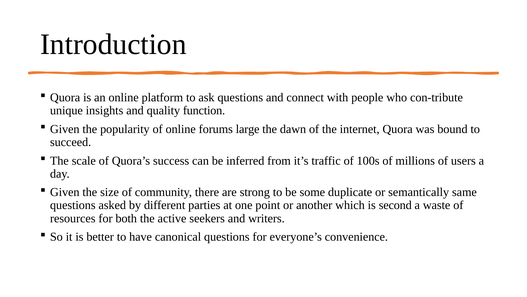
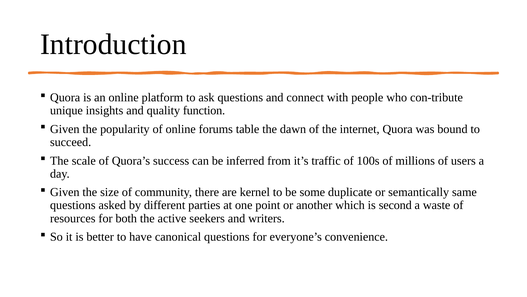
large: large -> table
strong: strong -> kernel
